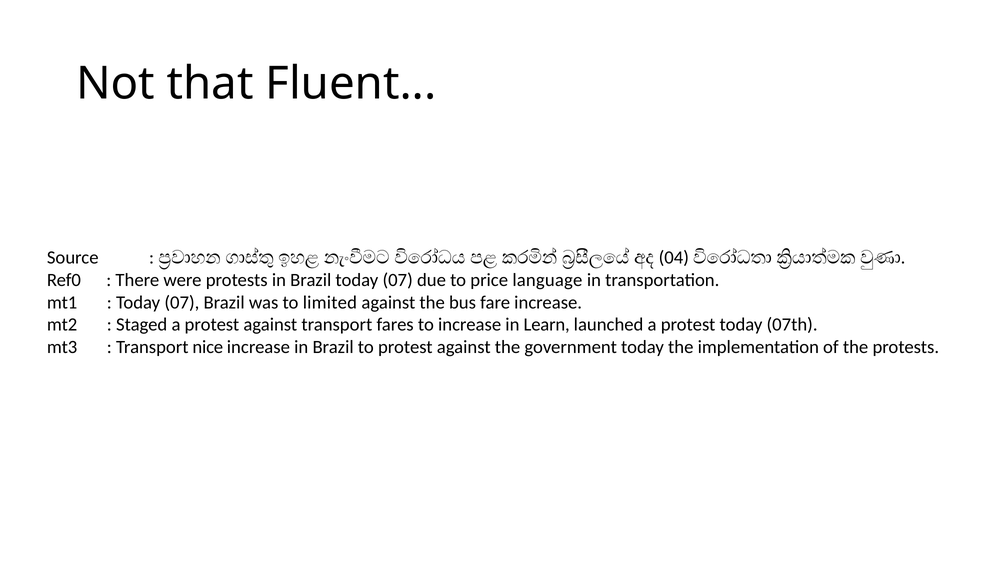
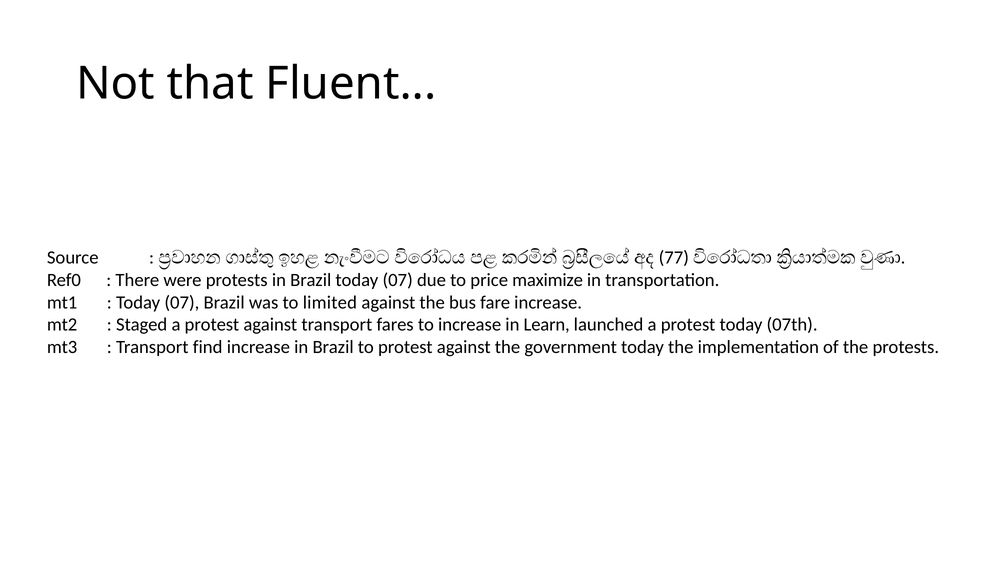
04: 04 -> 77
language: language -> maximize
nice: nice -> find
